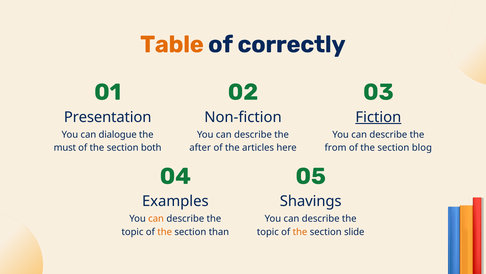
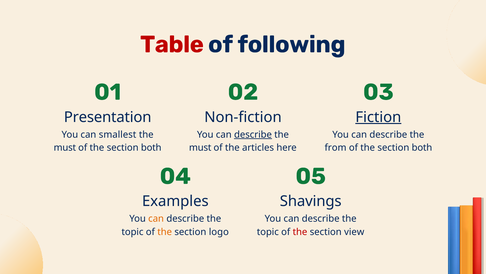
Table colour: orange -> red
correctly: correctly -> following
dialogue: dialogue -> smallest
describe at (253, 134) underline: none -> present
after at (200, 147): after -> must
blog at (422, 147): blog -> both
than: than -> logo
the at (300, 231) colour: orange -> red
slide: slide -> view
